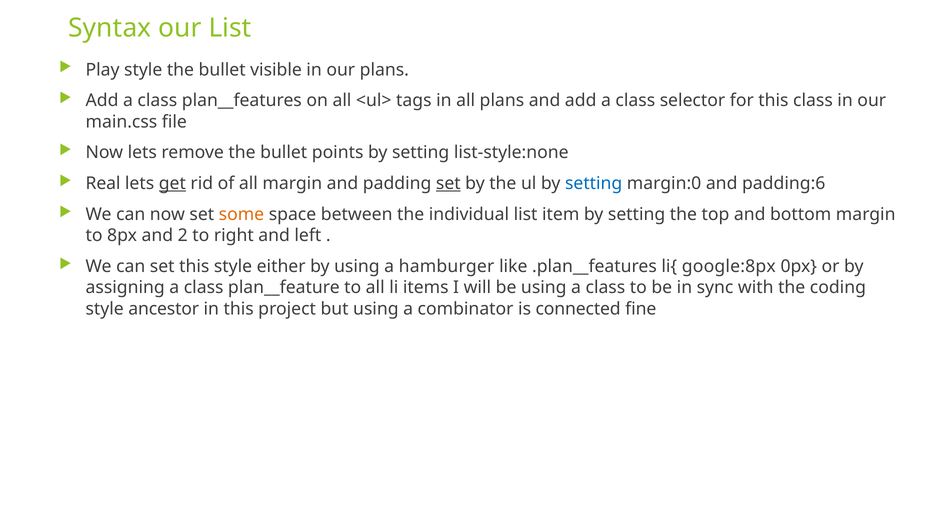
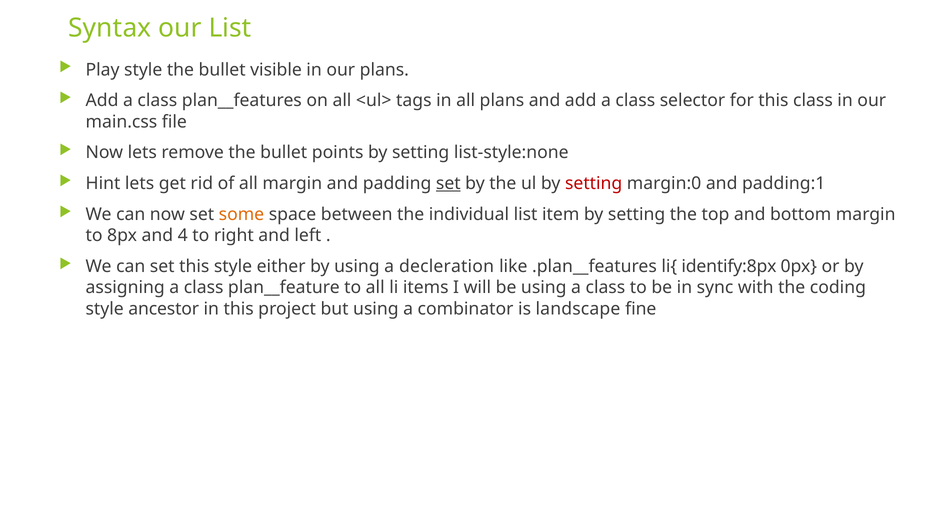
Real: Real -> Hint
get underline: present -> none
setting at (594, 184) colour: blue -> red
padding:6: padding:6 -> padding:1
2: 2 -> 4
hamburger: hamburger -> decleration
google:8px: google:8px -> identify:8px
connected: connected -> landscape
